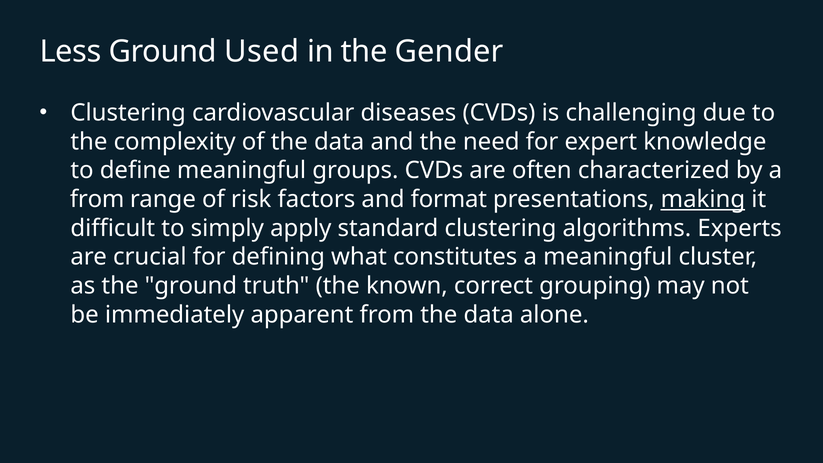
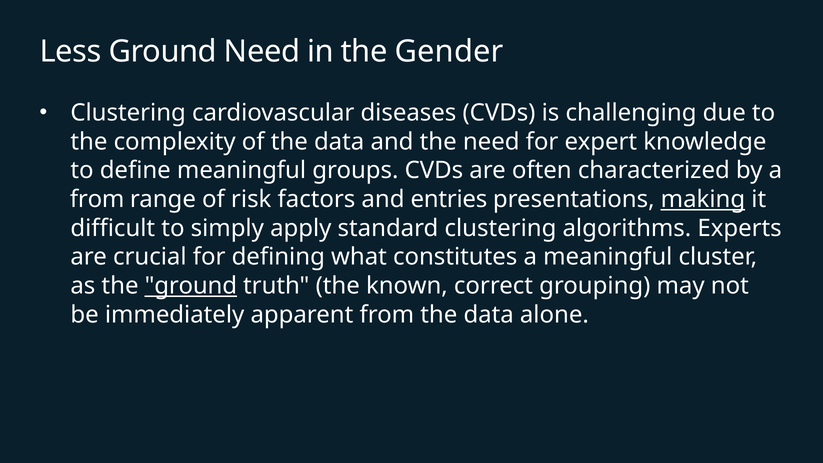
Ground Used: Used -> Need
format: format -> entries
ground at (191, 286) underline: none -> present
